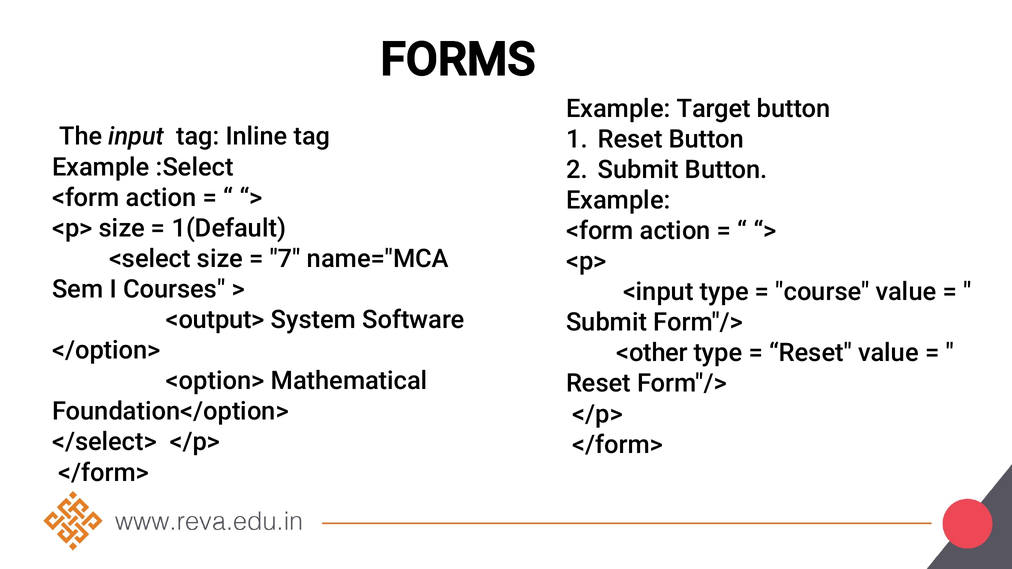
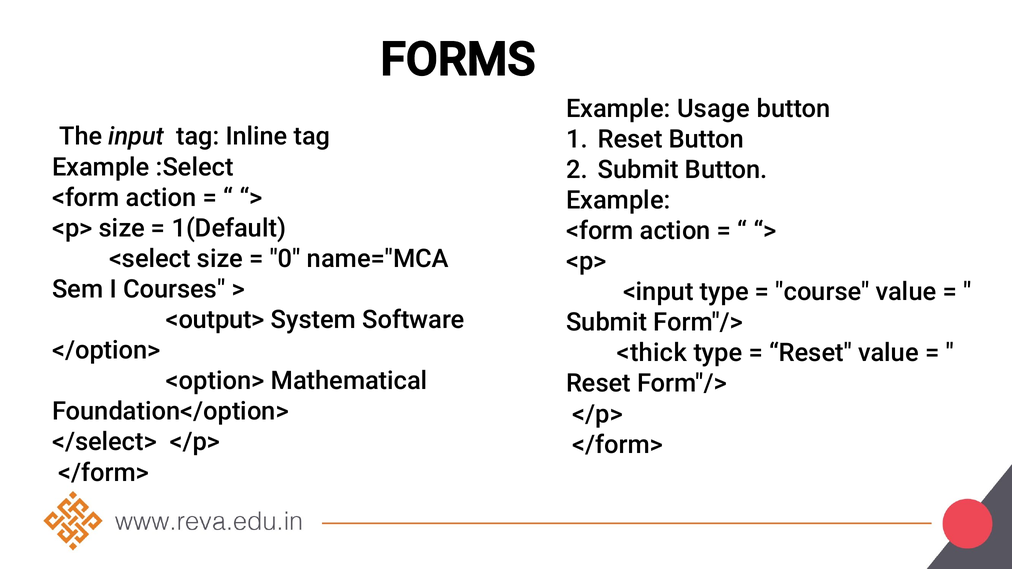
Target: Target -> Usage
7: 7 -> 0
<other: <other -> <thick
